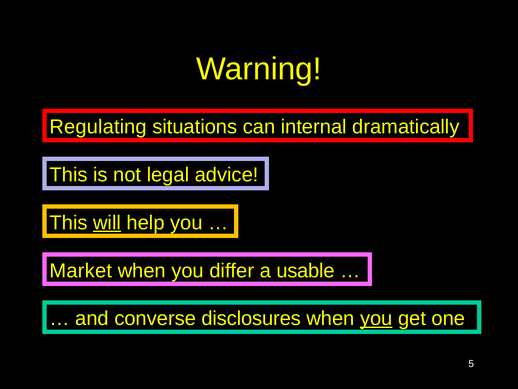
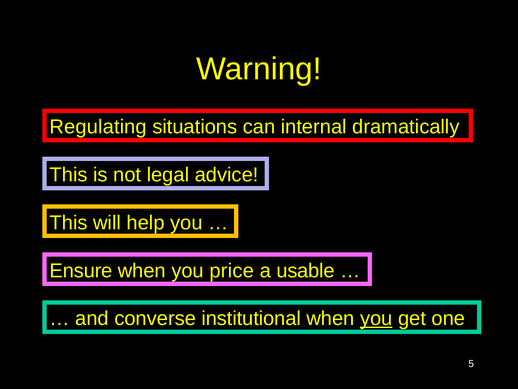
will underline: present -> none
Market: Market -> Ensure
differ: differ -> price
disclosures: disclosures -> institutional
